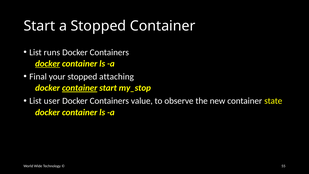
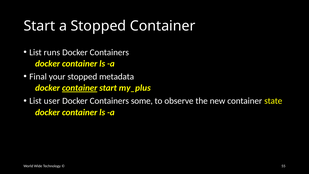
docker at (48, 64) underline: present -> none
attaching: attaching -> metadata
my_stop: my_stop -> my_plus
value: value -> some
